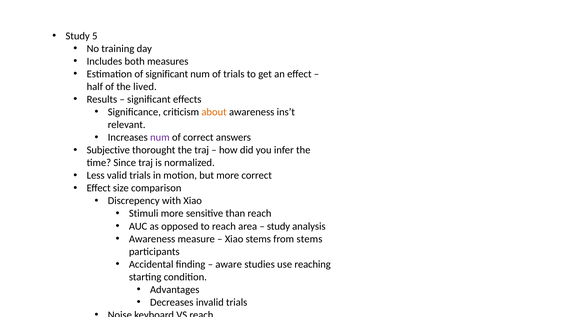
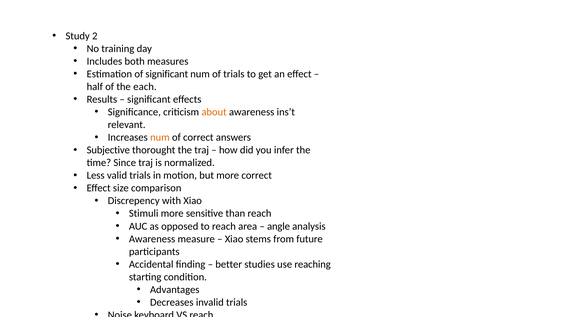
5: 5 -> 2
the lived: lived -> each
num at (160, 137) colour: purple -> orange
study at (279, 226): study -> angle
from stems: stems -> future
aware: aware -> better
